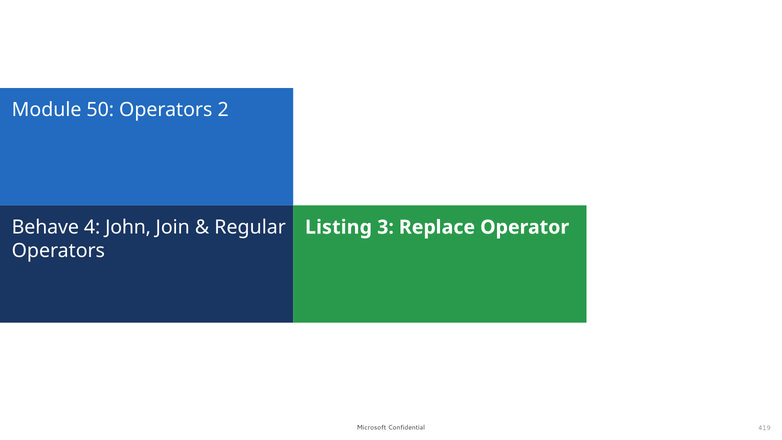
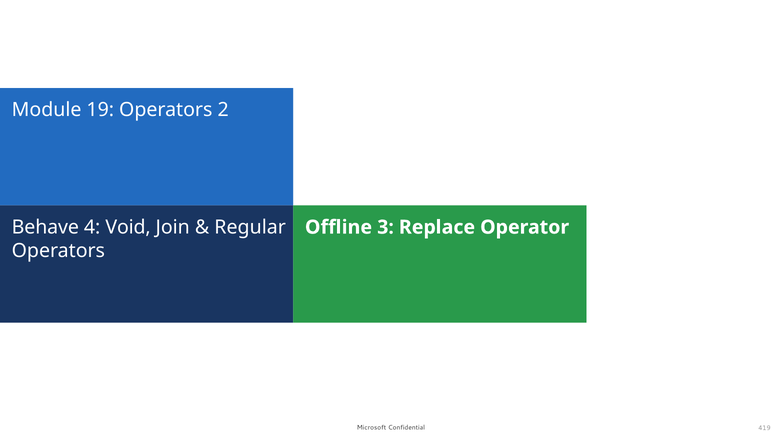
50: 50 -> 19
John: John -> Void
Listing: Listing -> Offline
